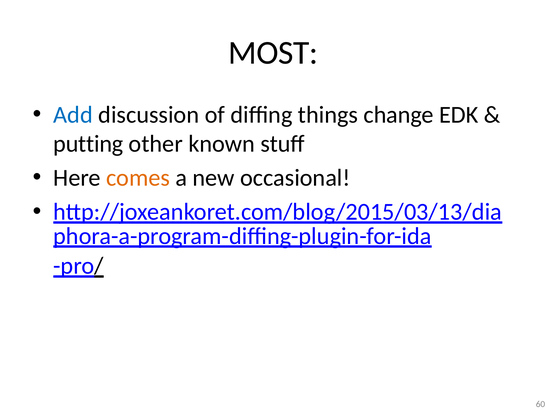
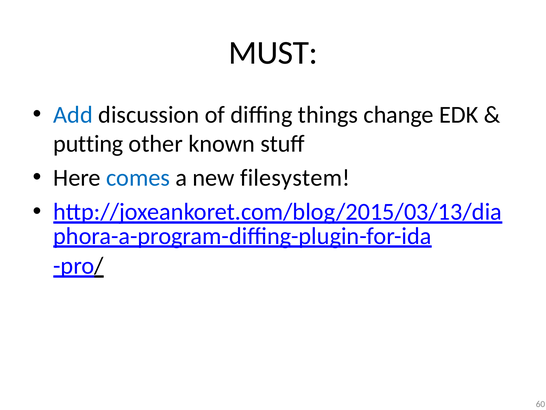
MOST: MOST -> MUST
comes colour: orange -> blue
occasional: occasional -> filesystem
